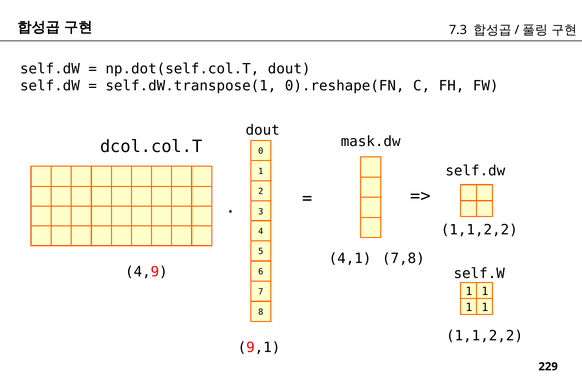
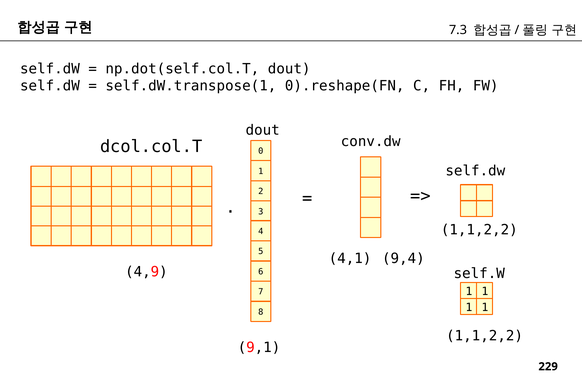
mask.dw: mask.dw -> conv.dw
7,8: 7,8 -> 9,4
